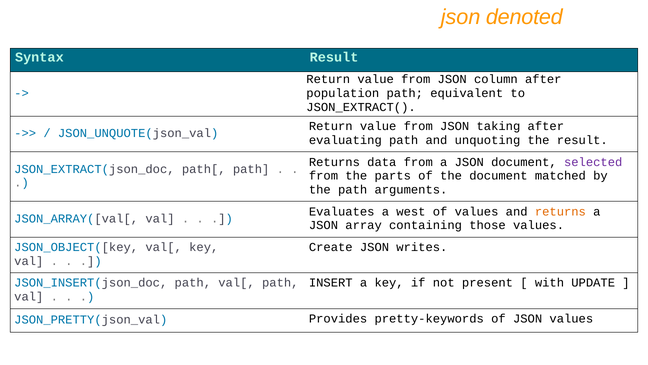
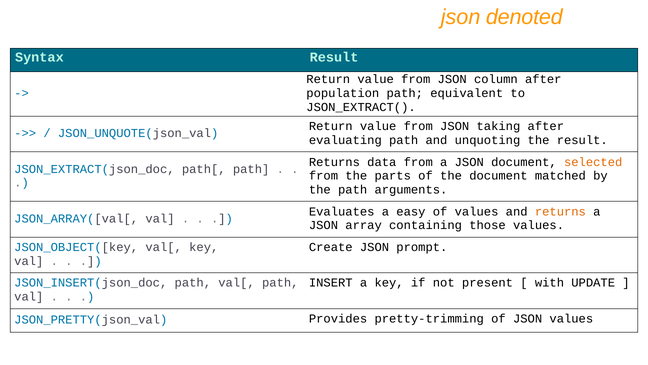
selected colour: purple -> orange
west: west -> easy
writes: writes -> prompt
pretty-keywords: pretty-keywords -> pretty-trimming
